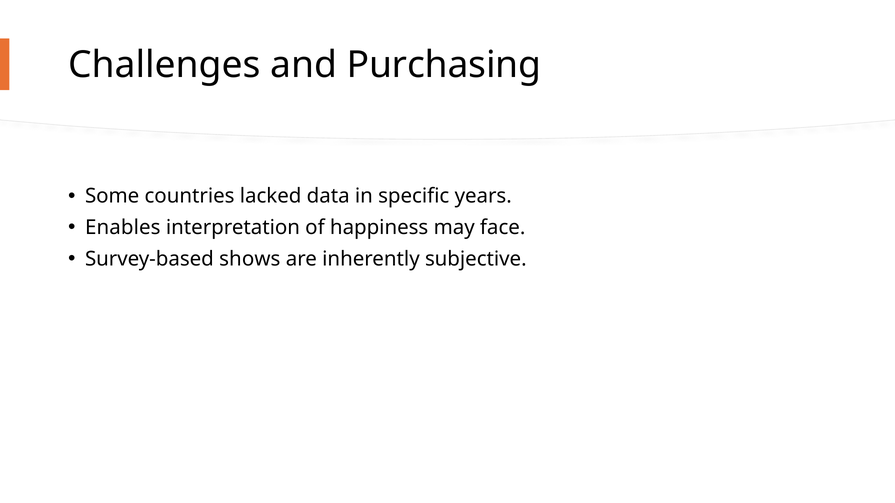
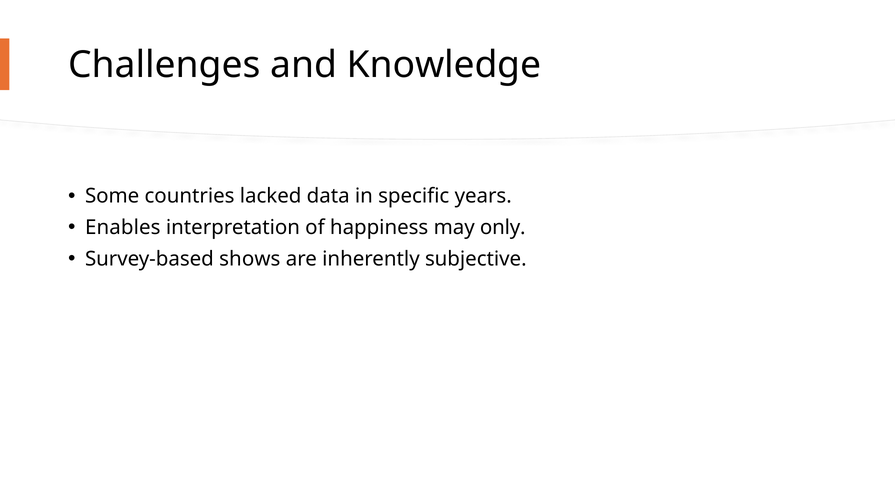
Purchasing: Purchasing -> Knowledge
face: face -> only
